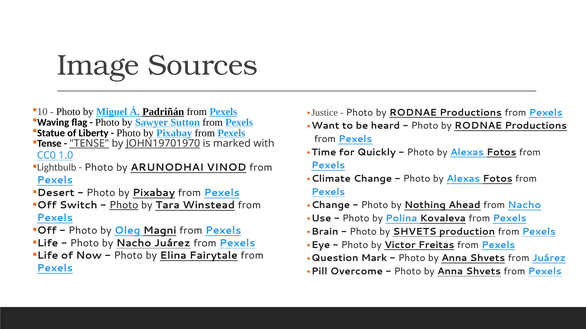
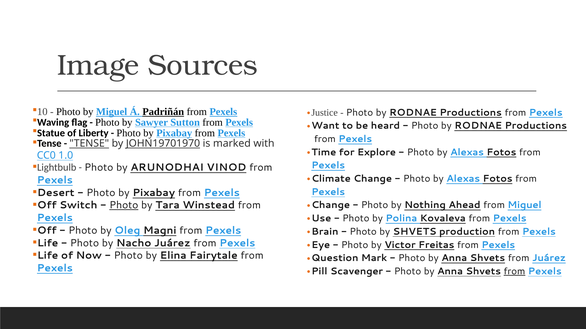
Quickly: Quickly -> Explore
from Nacho: Nacho -> Miguel
Overcome: Overcome -> Scavenger
from at (514, 272) underline: none -> present
